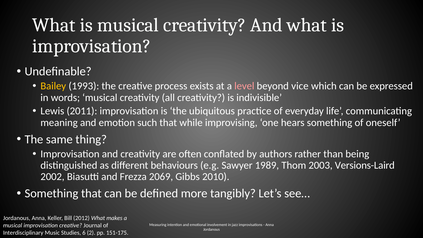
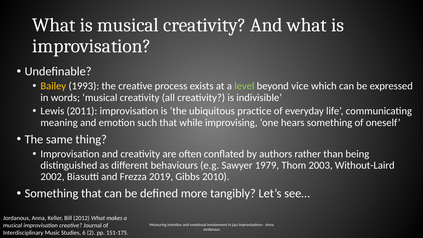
level colour: pink -> light green
1989: 1989 -> 1979
Versions-Laird: Versions-Laird -> Without-Laird
2069: 2069 -> 2019
